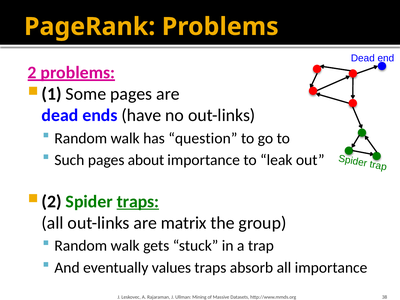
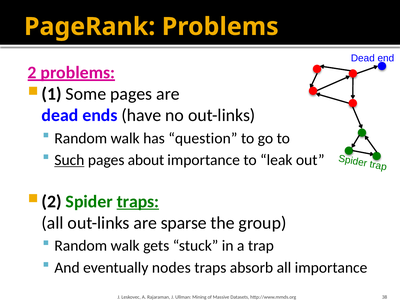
Such underline: none -> present
matrix: matrix -> sparse
values: values -> nodes
